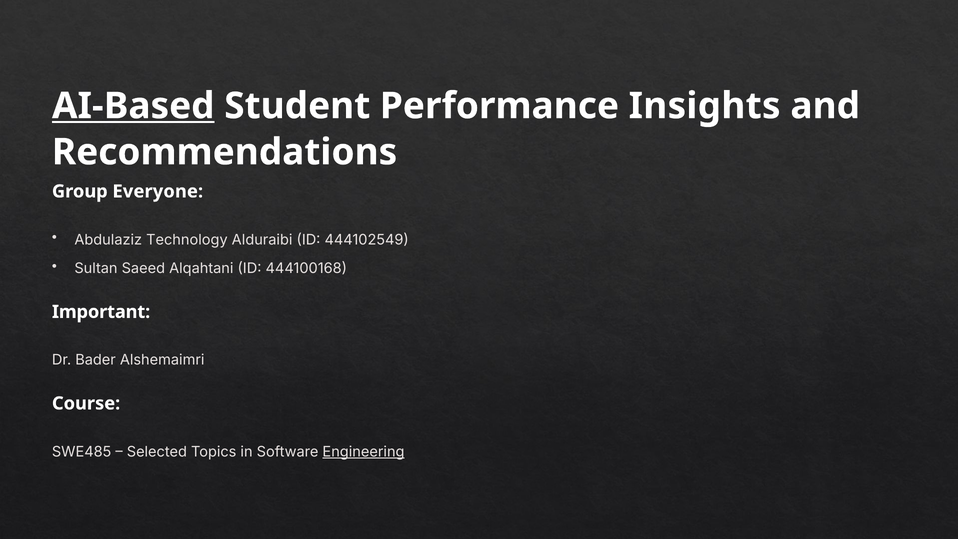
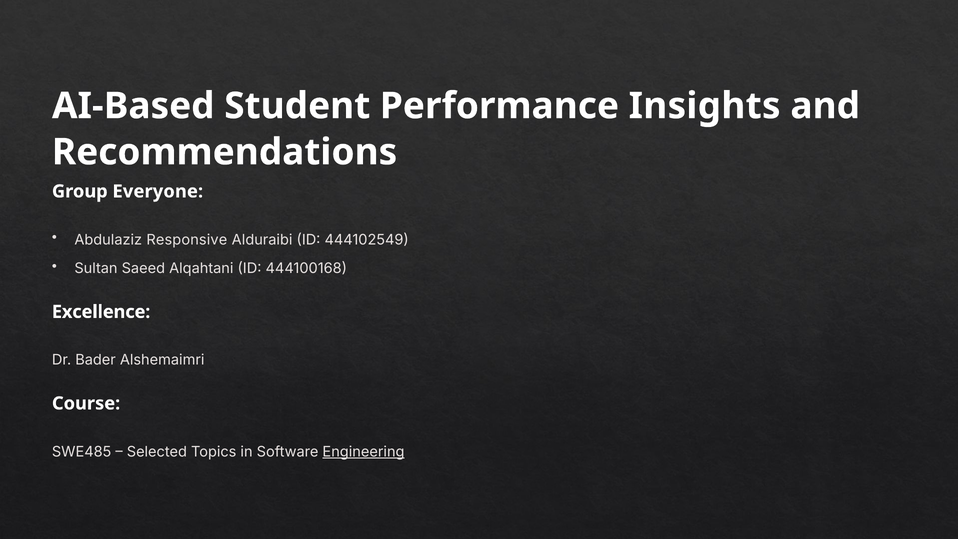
AI-Based underline: present -> none
Technology: Technology -> Responsive
Important: Important -> Excellence
